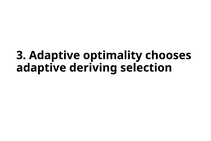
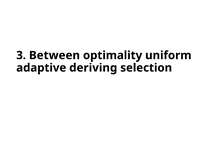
3 Adaptive: Adaptive -> Between
chooses: chooses -> uniform
